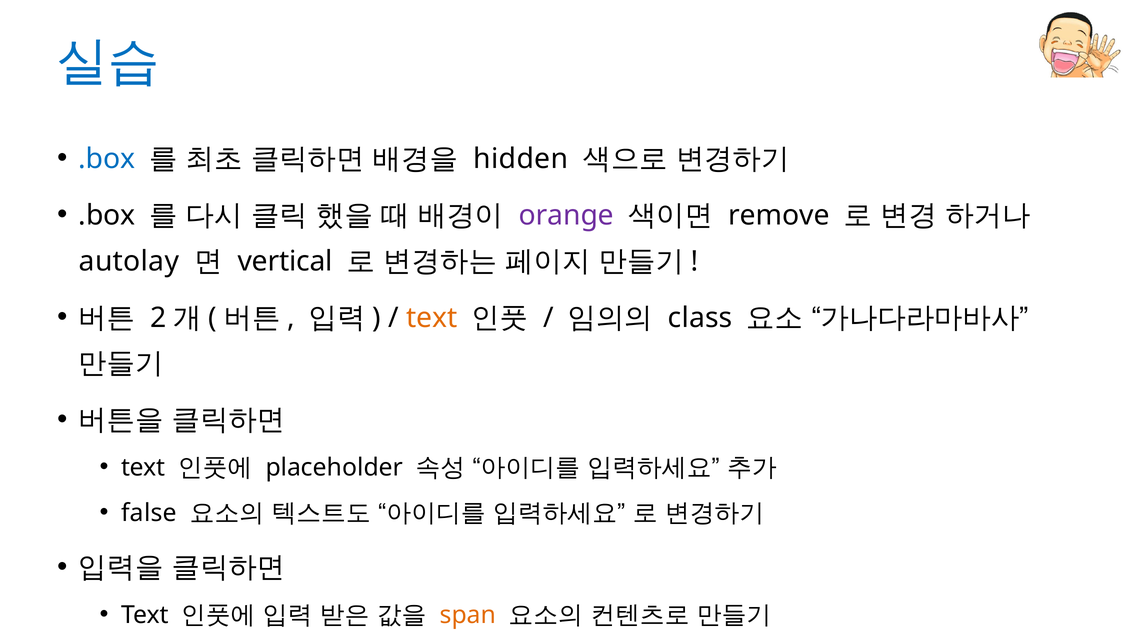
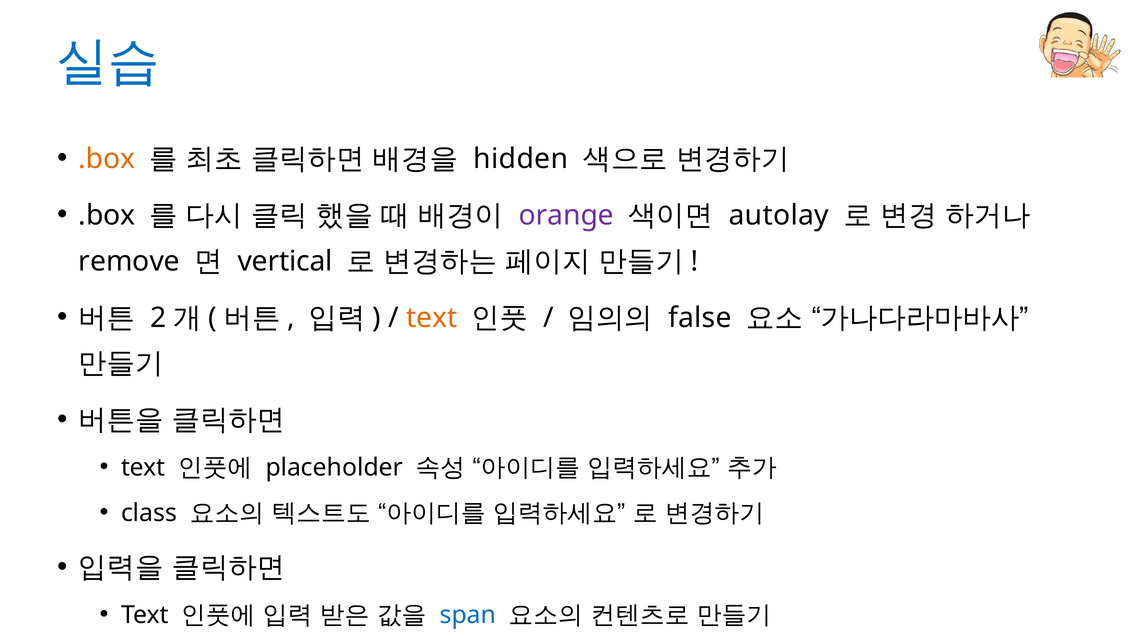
.box at (107, 159) colour: blue -> orange
remove: remove -> autolay
autolay: autolay -> remove
class: class -> false
false: false -> class
span colour: orange -> blue
